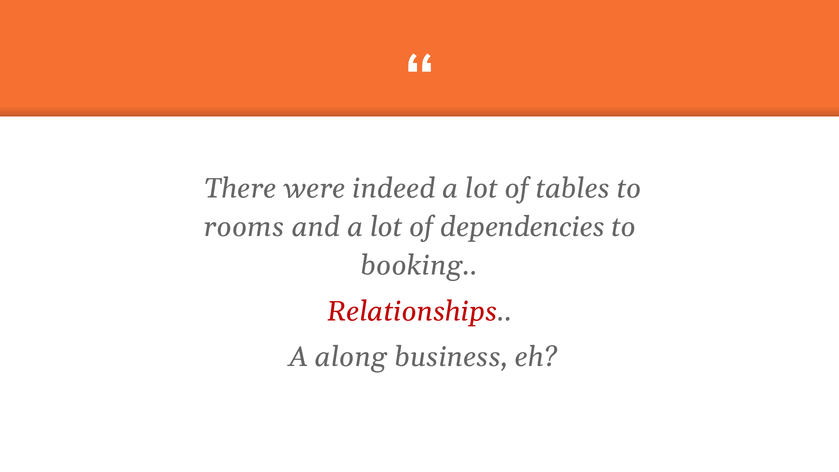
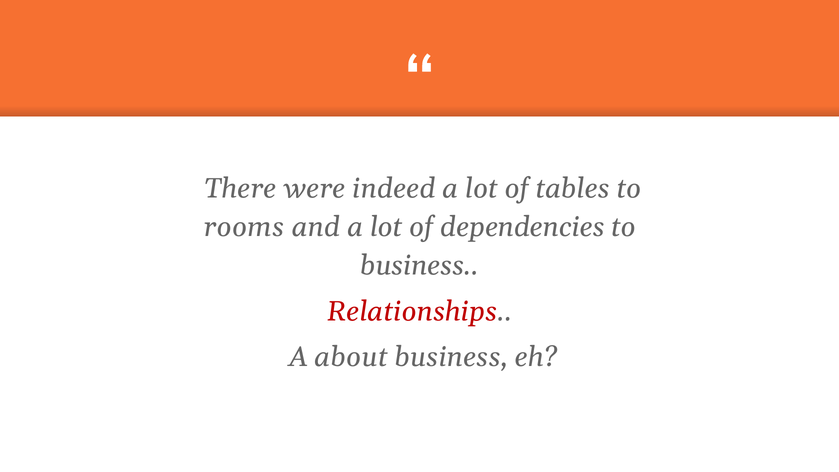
booking at (419, 266): booking -> business
along: along -> about
